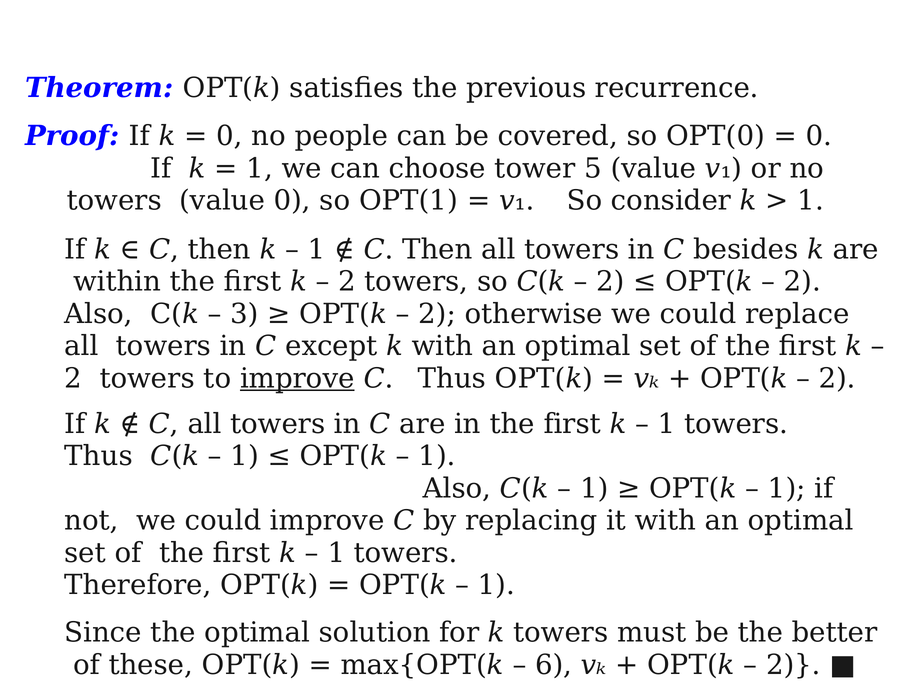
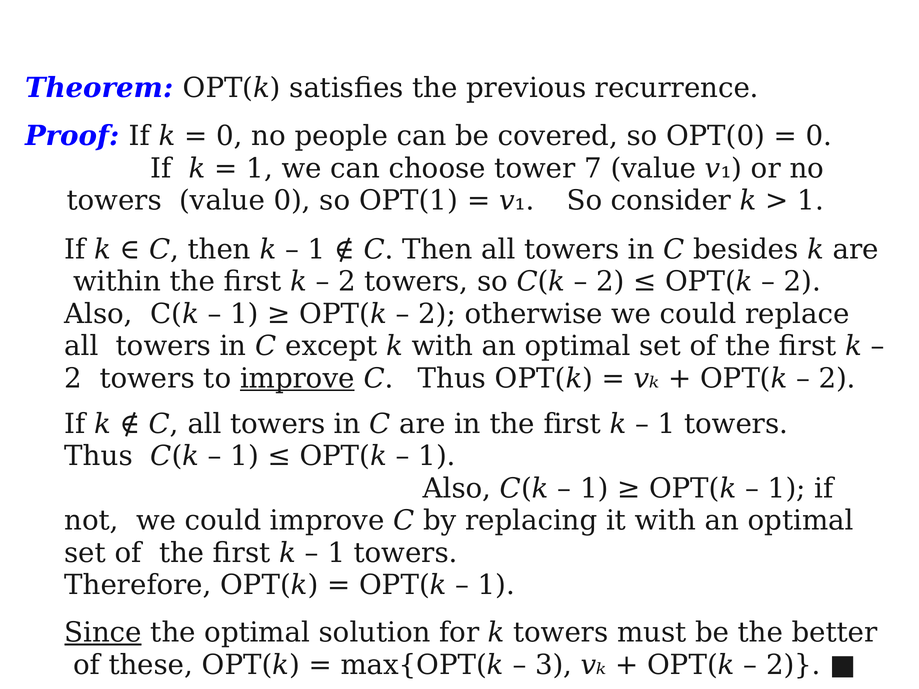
5: 5 -> 7
3 at (245, 314): 3 -> 1
Since underline: none -> present
6: 6 -> 3
